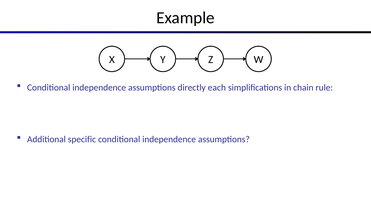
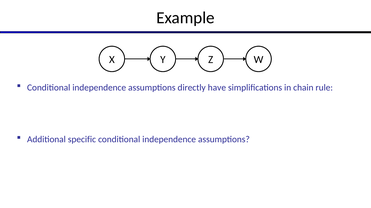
each: each -> have
